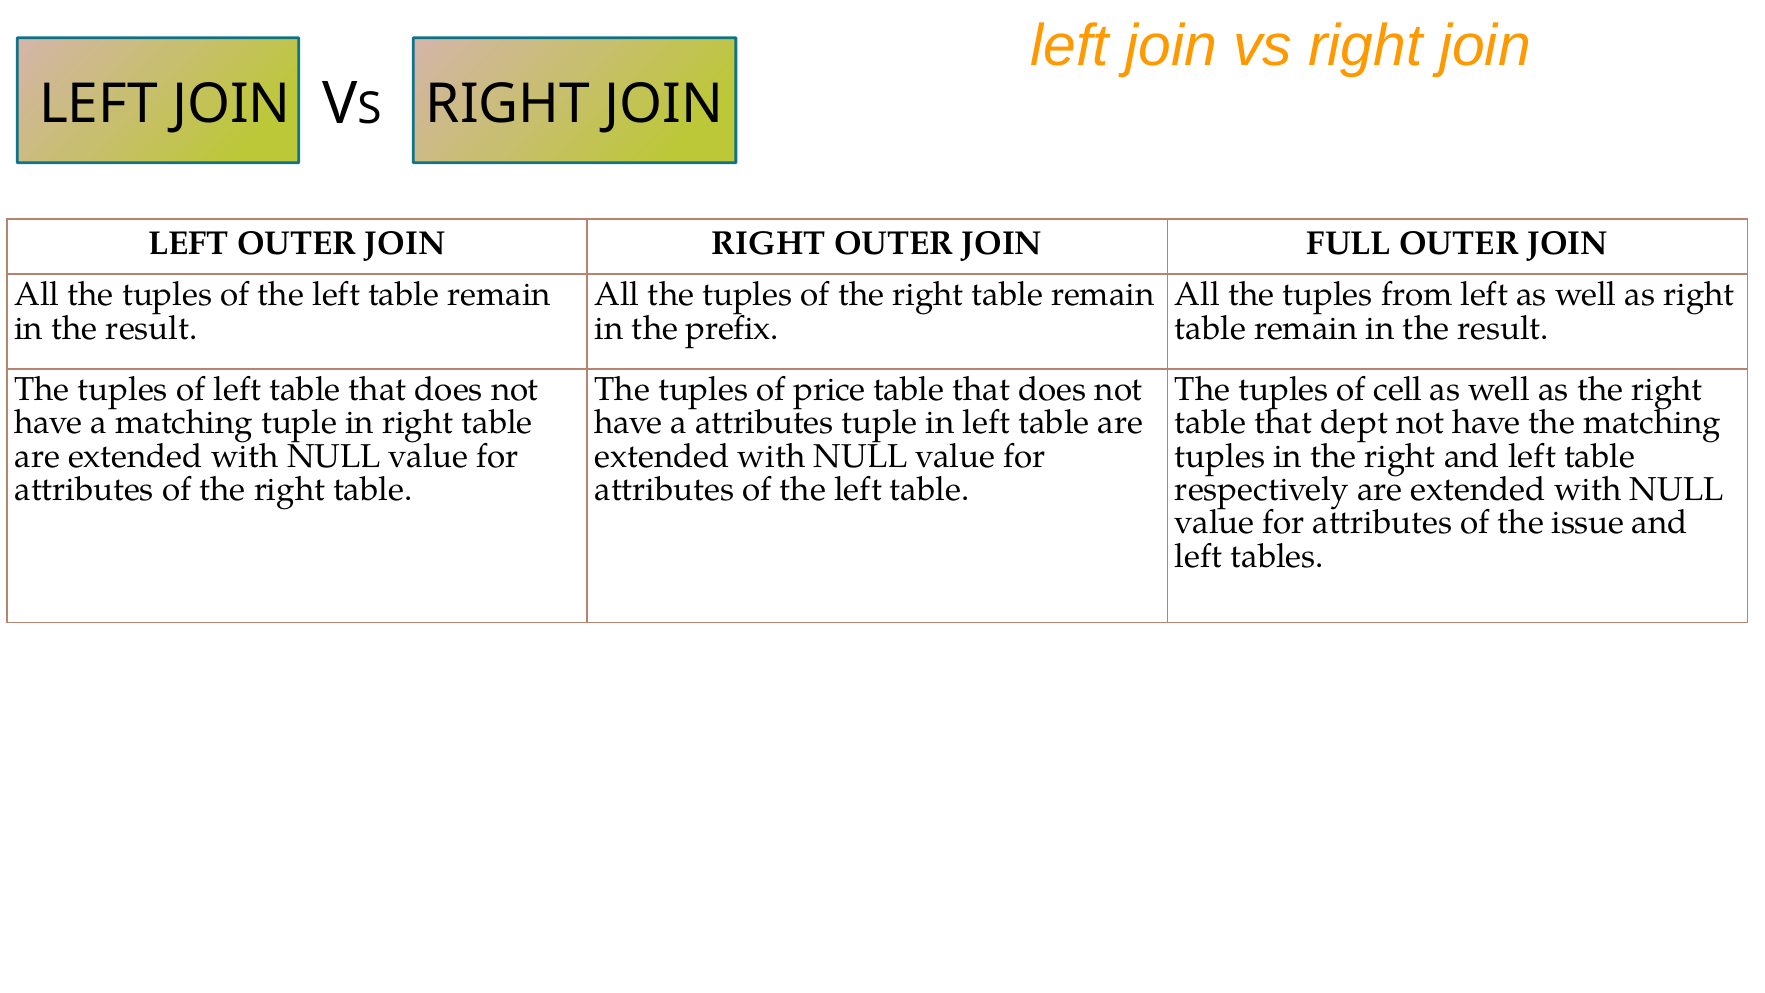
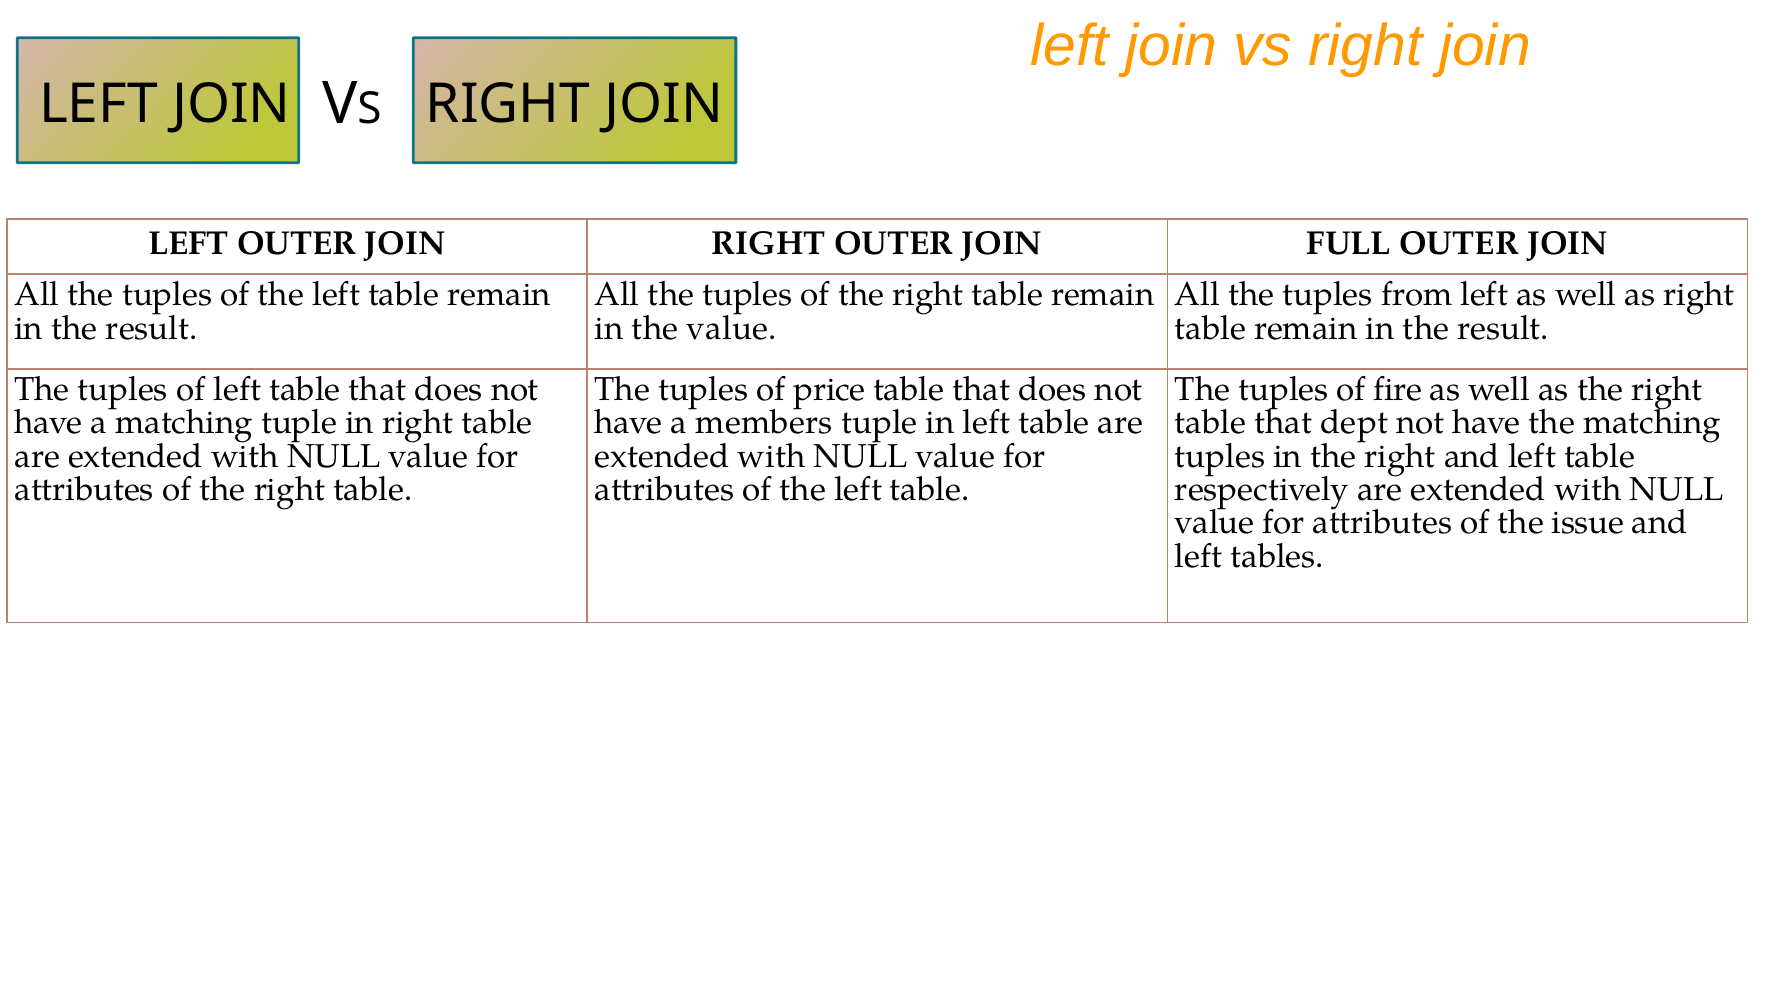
the prefix: prefix -> value
cell: cell -> fire
a attributes: attributes -> members
